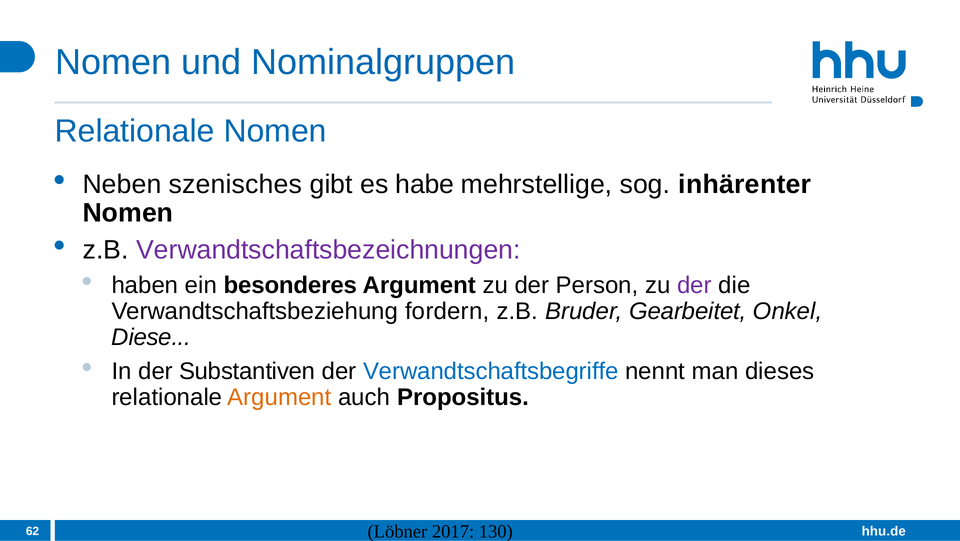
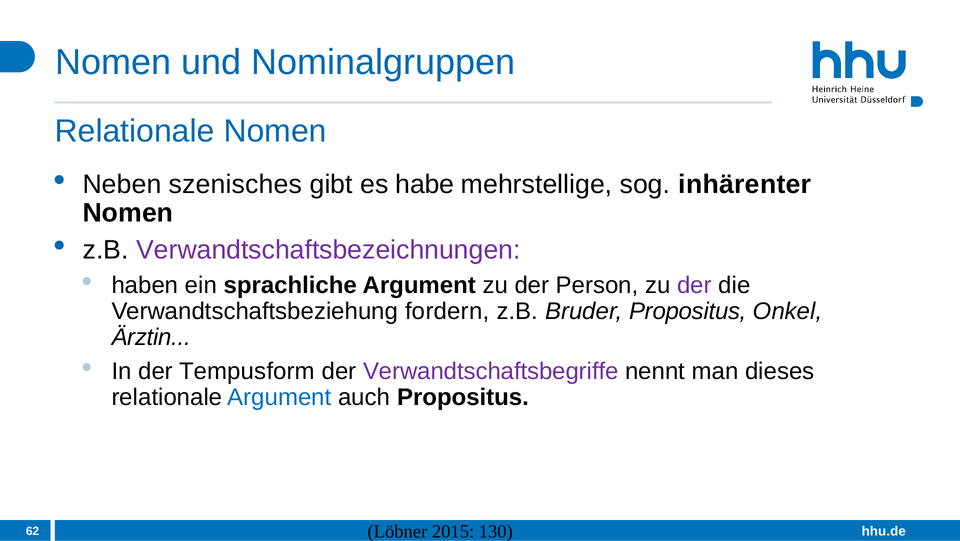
besonderes: besonderes -> sprachliche
Bruder Gearbeitet: Gearbeitet -> Propositus
Diese: Diese -> Ärztin
Substantiven: Substantiven -> Tempusform
Verwandtschaftsbegriffe colour: blue -> purple
Argument at (279, 397) colour: orange -> blue
2017: 2017 -> 2015
